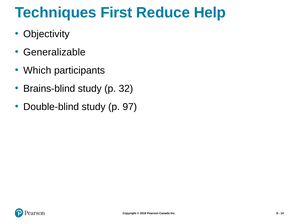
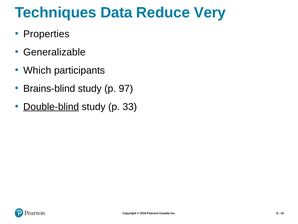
First: First -> Data
Help: Help -> Very
Objectivity: Objectivity -> Properties
32: 32 -> 97
Double-blind underline: none -> present
97: 97 -> 33
